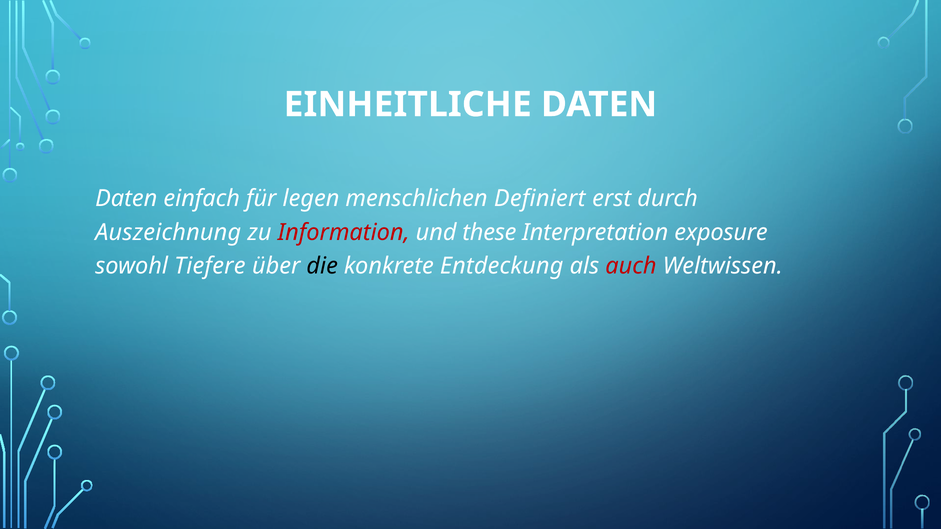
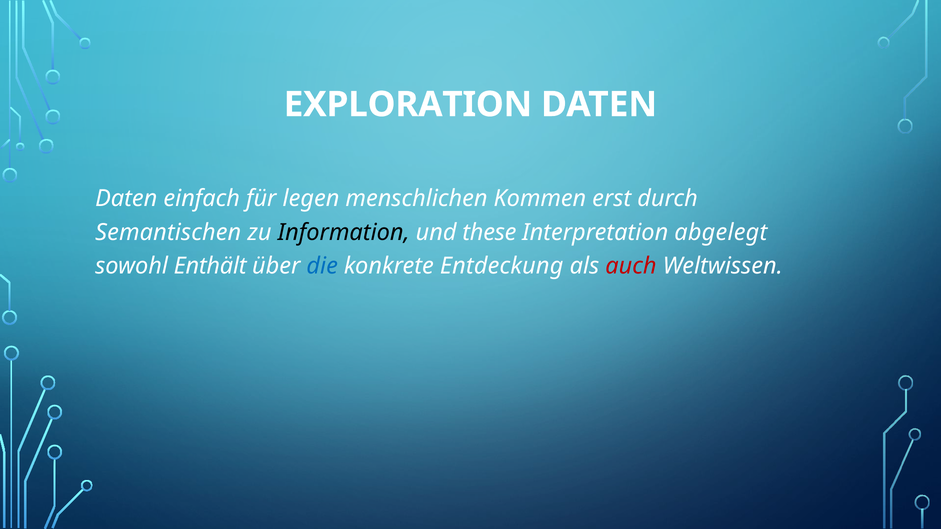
EINHEITLICHE: EINHEITLICHE -> EXPLORATION
Definiert: Definiert -> Kommen
Auszeichnung: Auszeichnung -> Semantischen
Information colour: red -> black
exposure: exposure -> abgelegt
Tiefere: Tiefere -> Enthält
die colour: black -> blue
